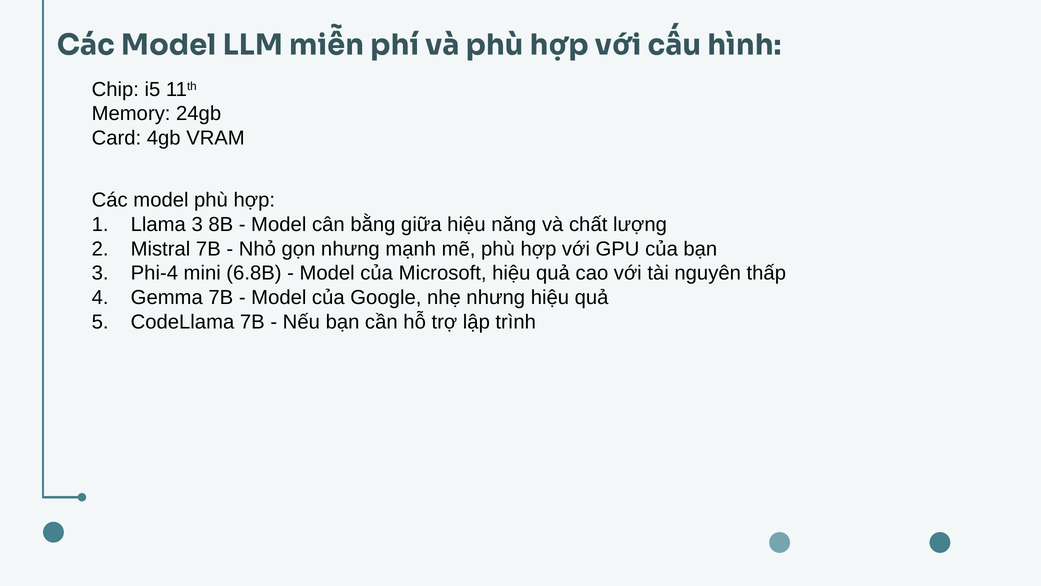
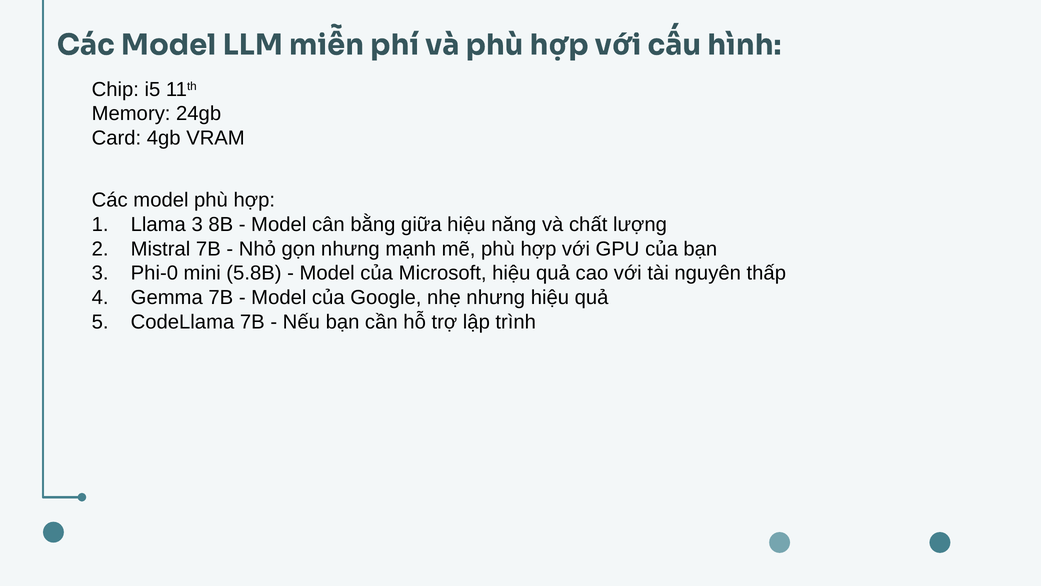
Phi-4: Phi-4 -> Phi-0
6.8B: 6.8B -> 5.8B
